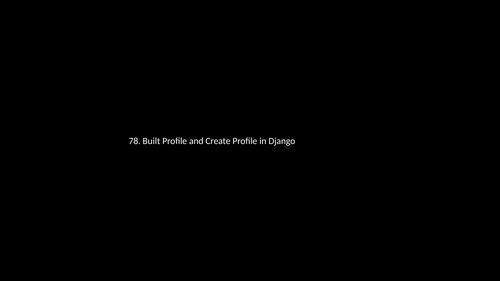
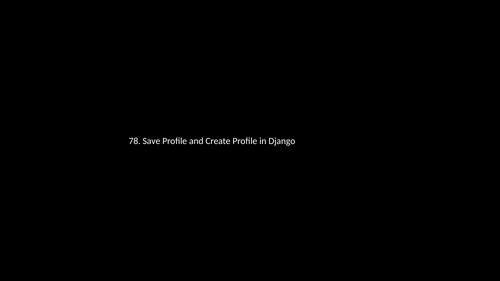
Built: Built -> Save
